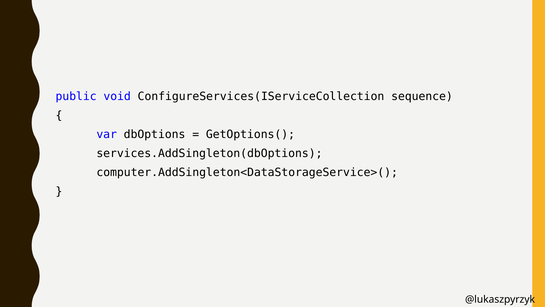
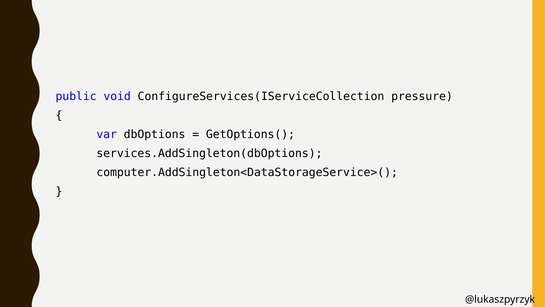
sequence: sequence -> pressure
